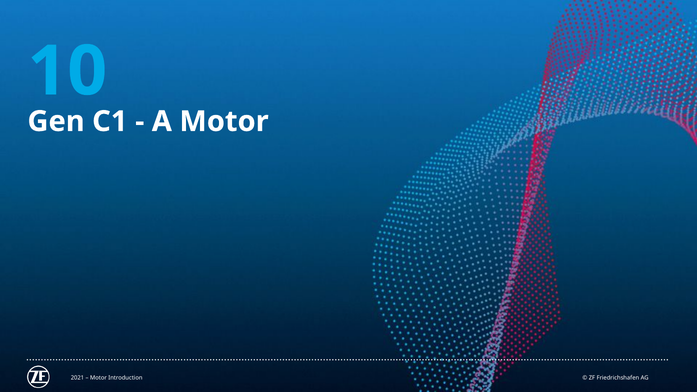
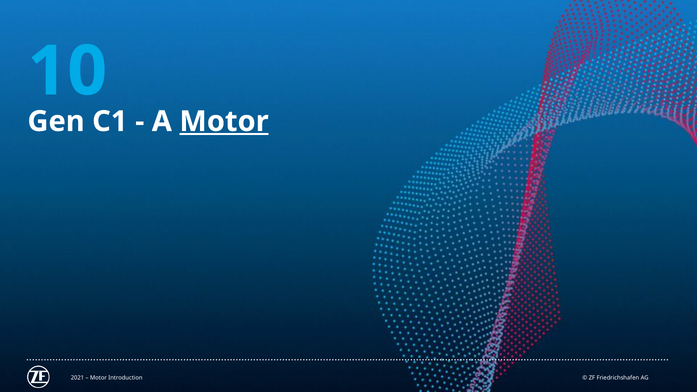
Motor at (224, 121) underline: none -> present
